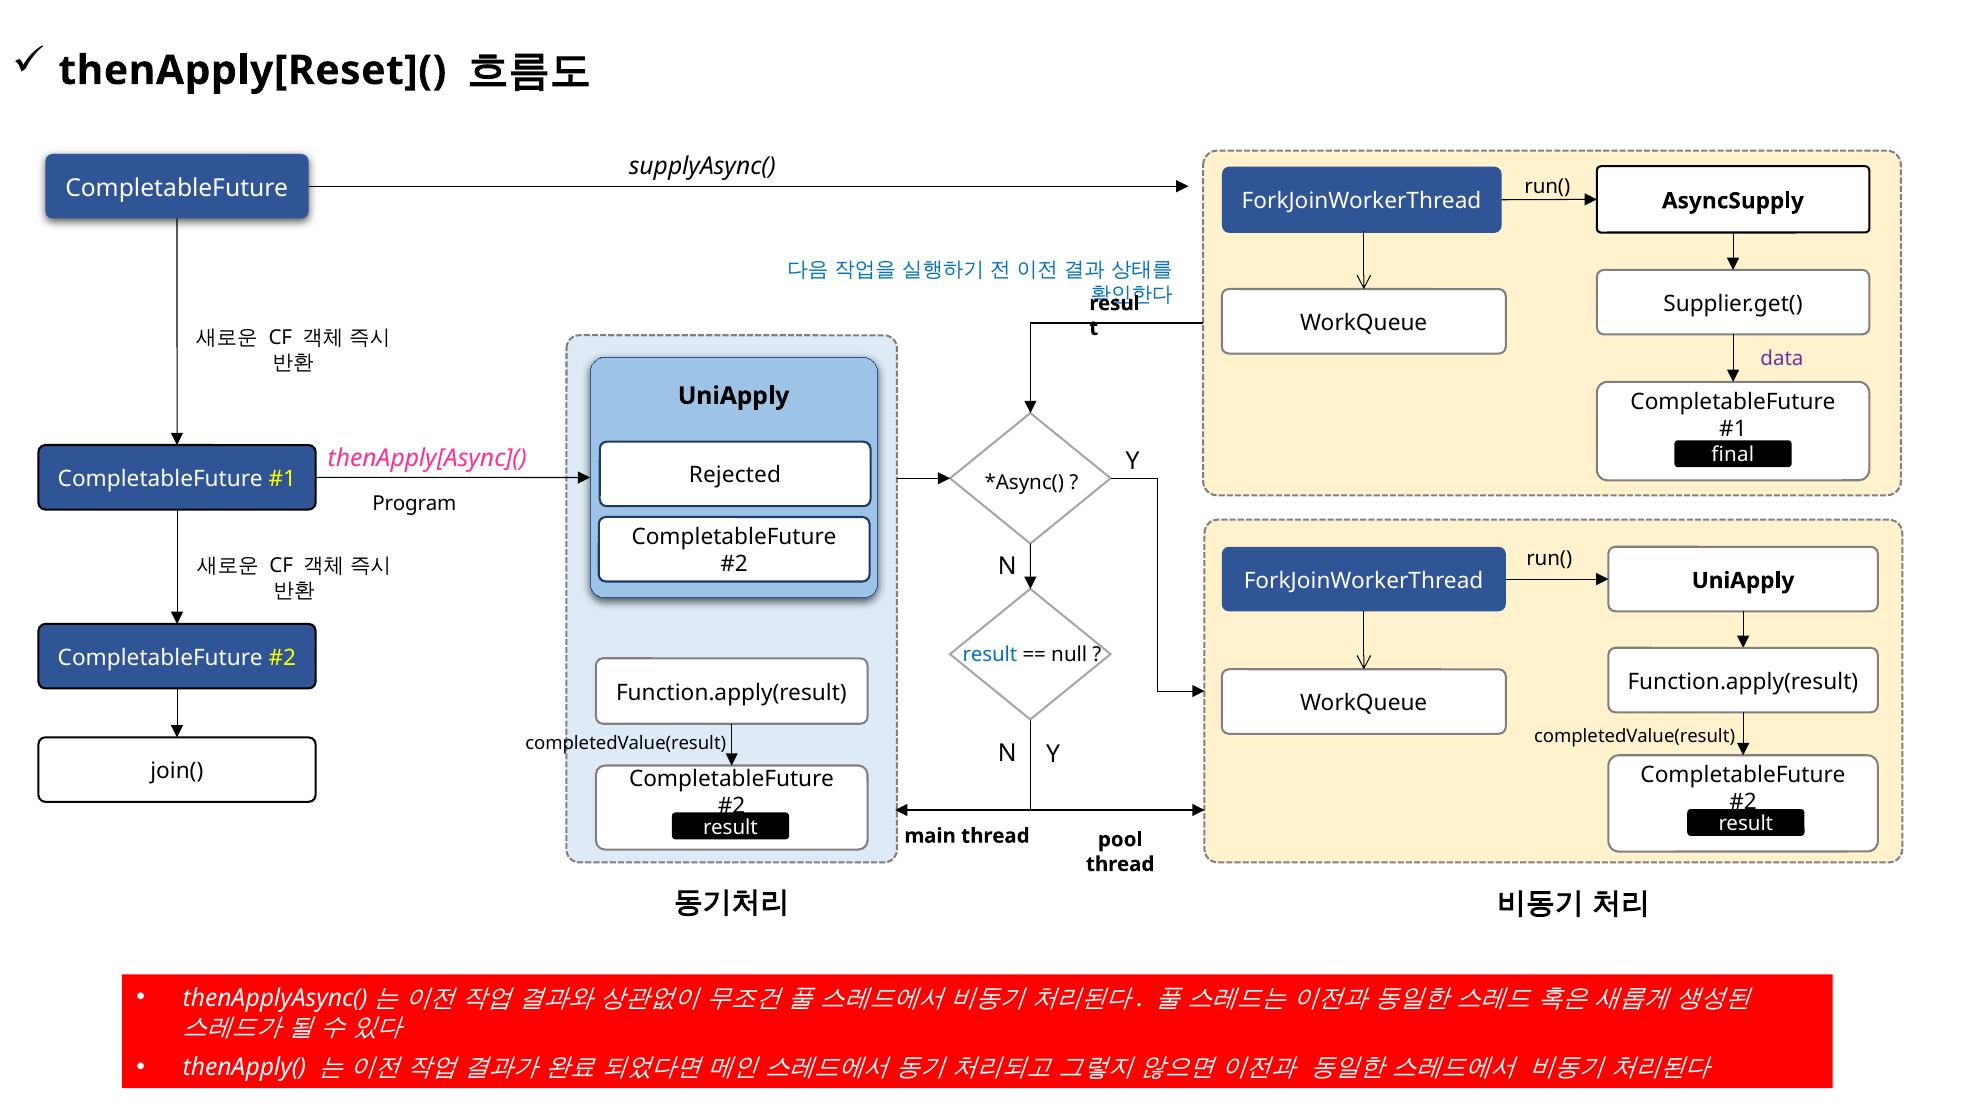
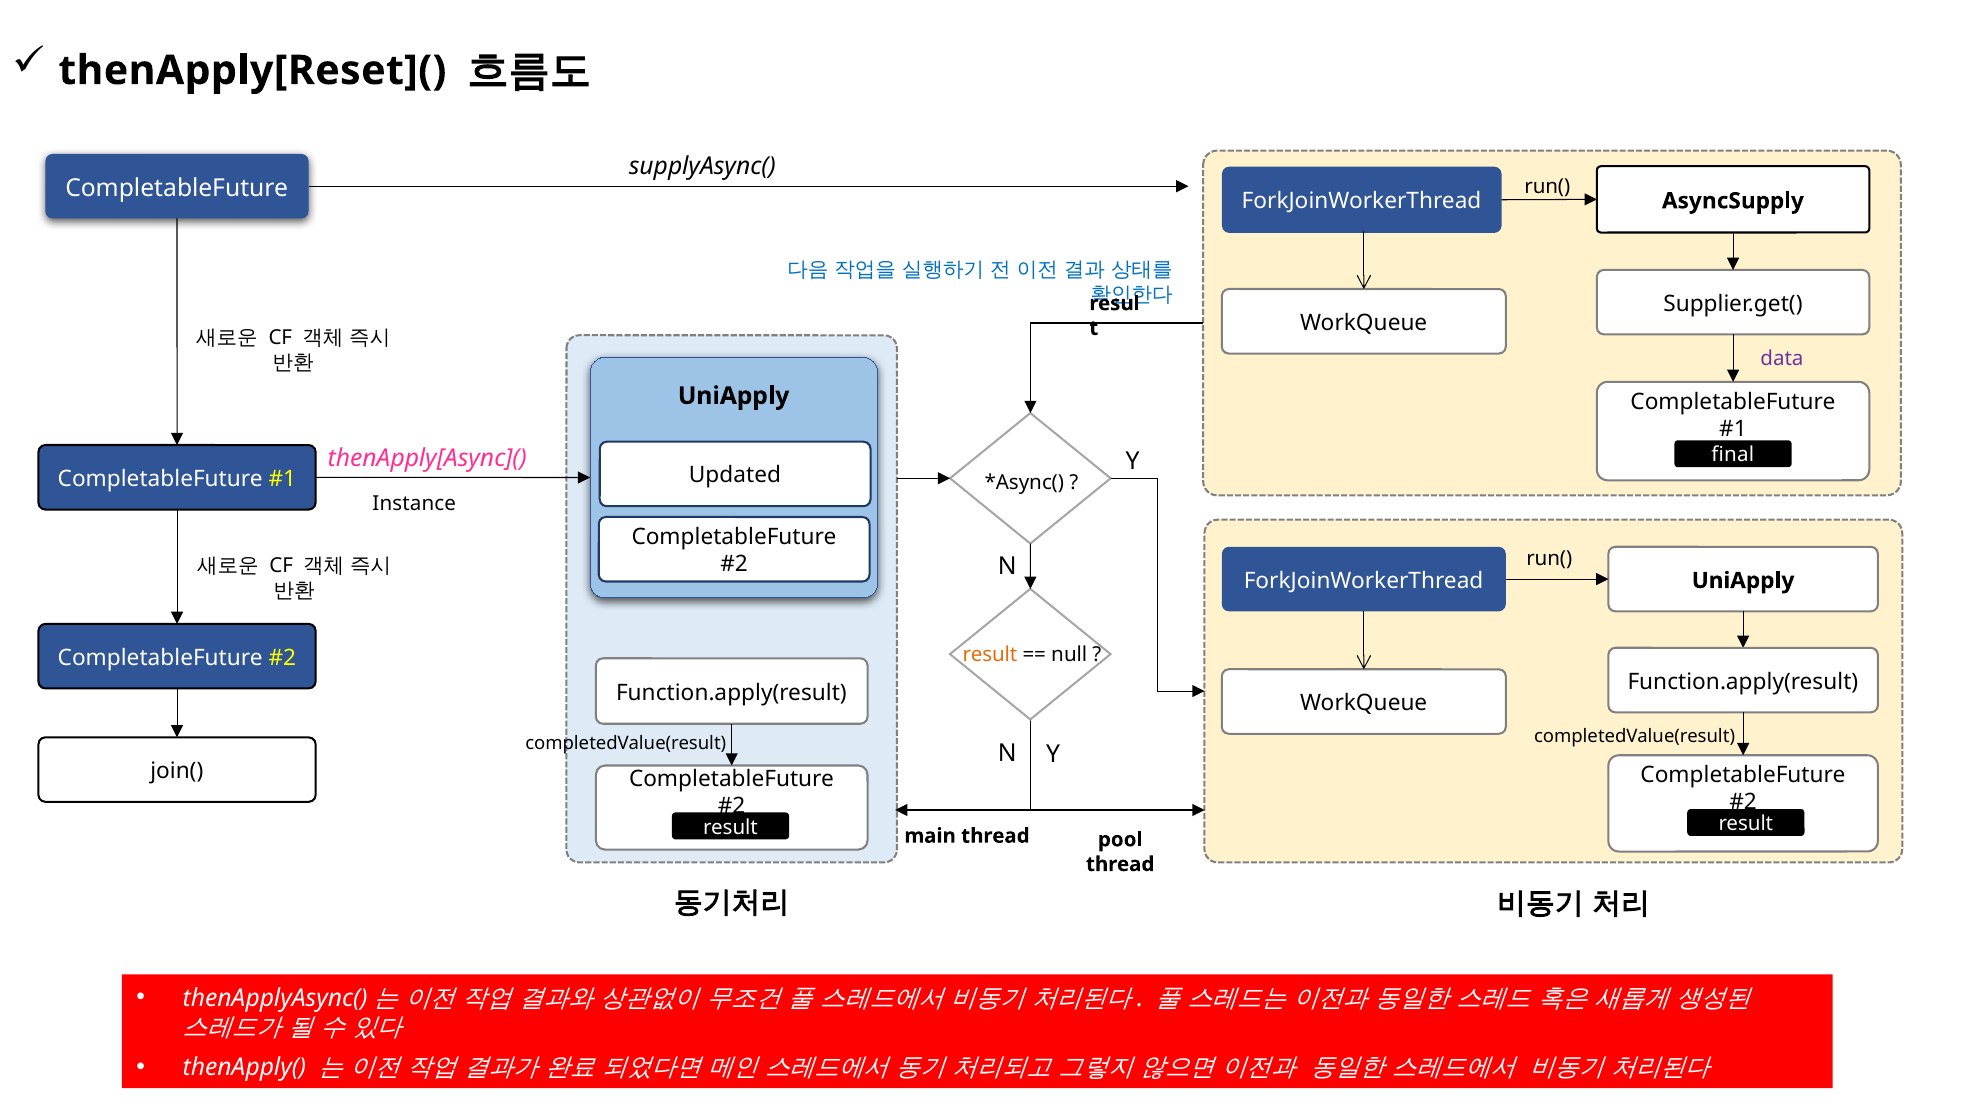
Rejected: Rejected -> Updated
Program: Program -> Instance
result at (990, 655) colour: blue -> orange
